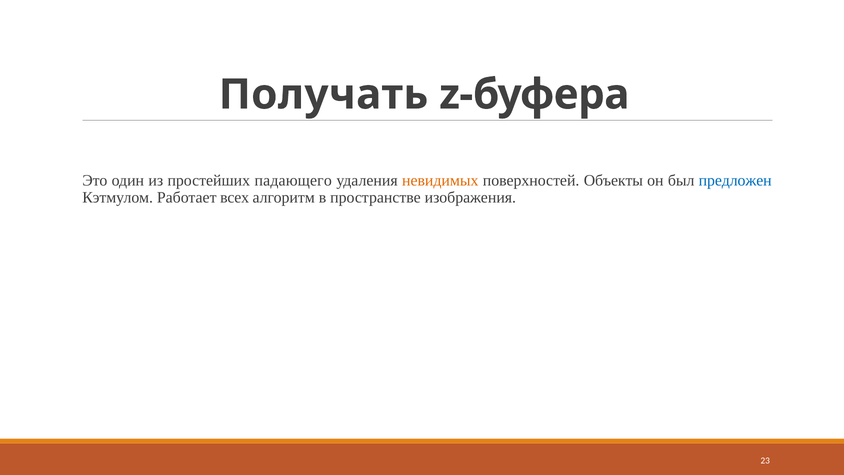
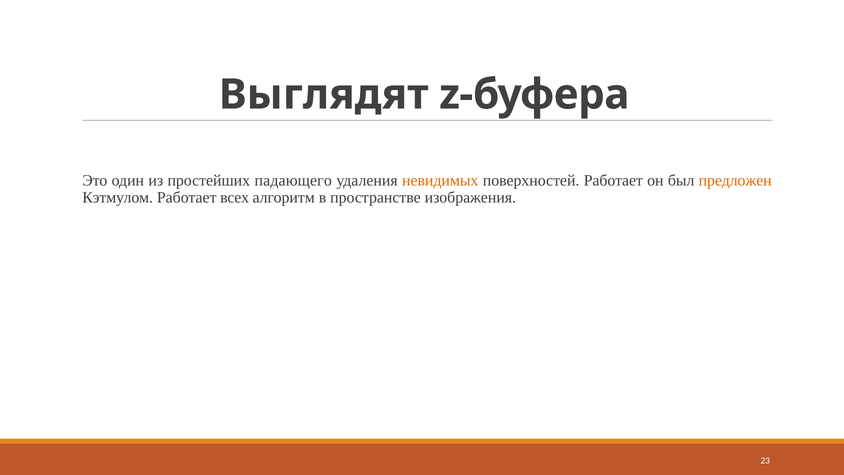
Получать: Получать -> Выглядят
поверхностей Объекты: Объекты -> Работает
предложен colour: blue -> orange
